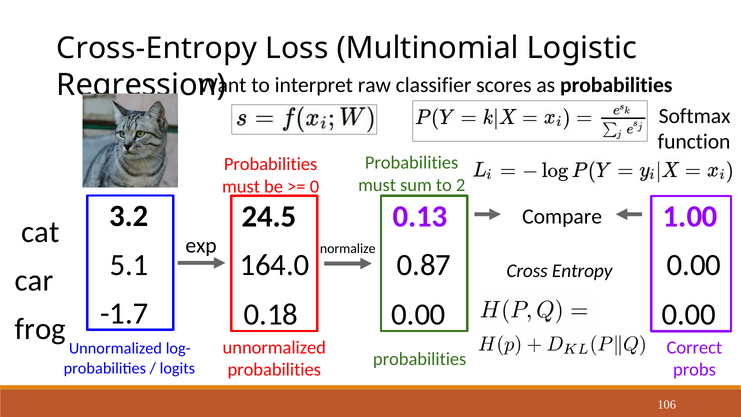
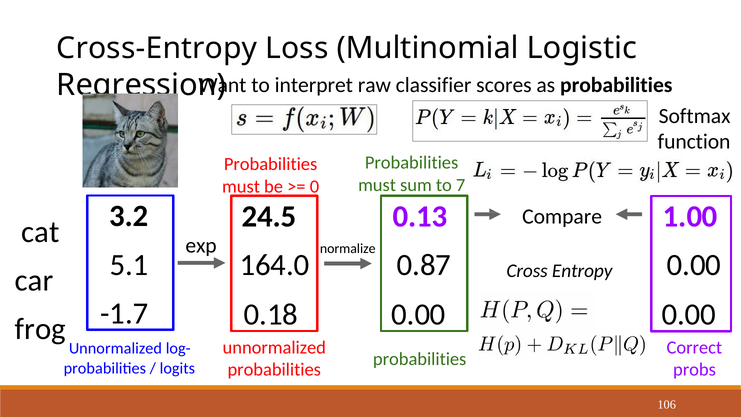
2: 2 -> 7
